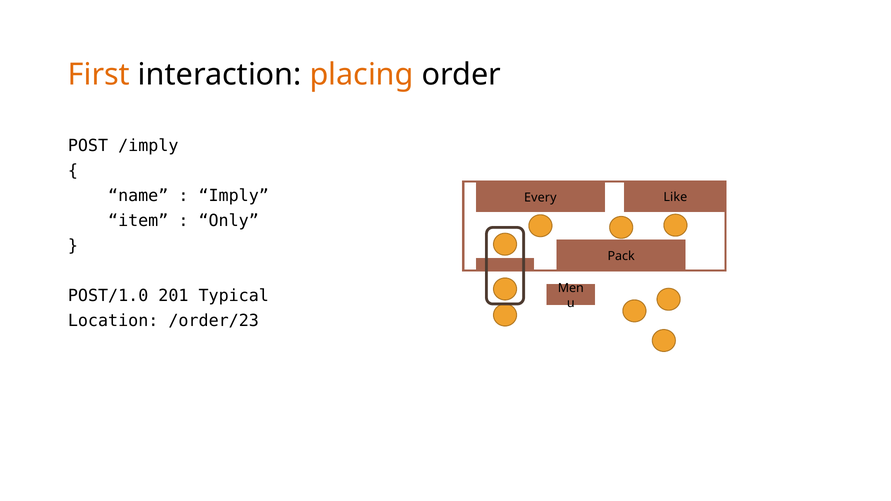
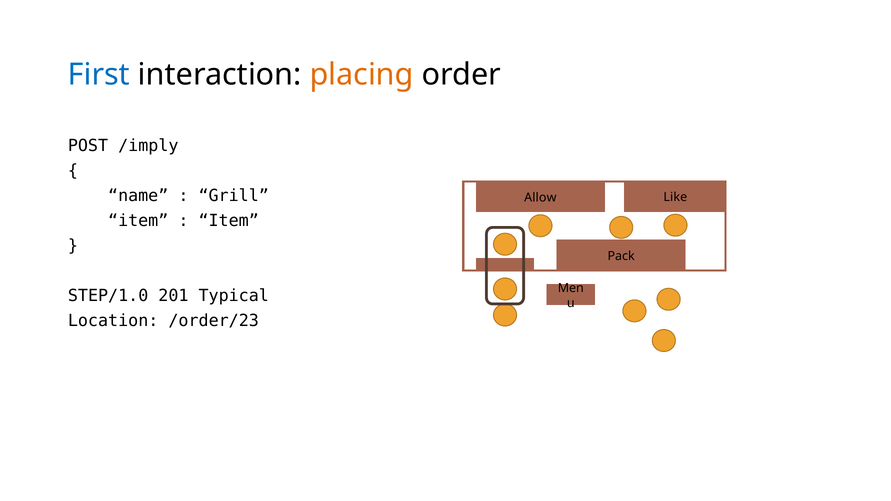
First colour: orange -> blue
Imply: Imply -> Grill
Every: Every -> Allow
Only at (229, 221): Only -> Item
POST/1.0: POST/1.0 -> STEP/1.0
